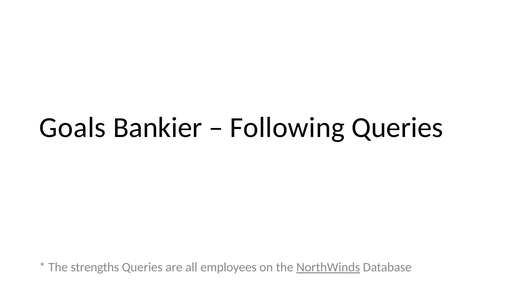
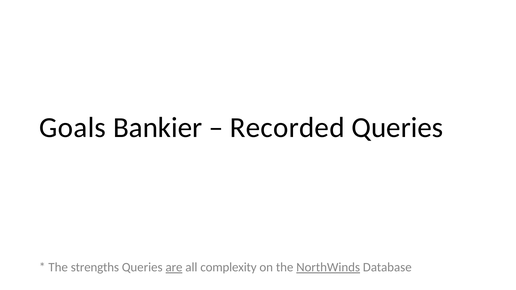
Following: Following -> Recorded
are underline: none -> present
employees: employees -> complexity
